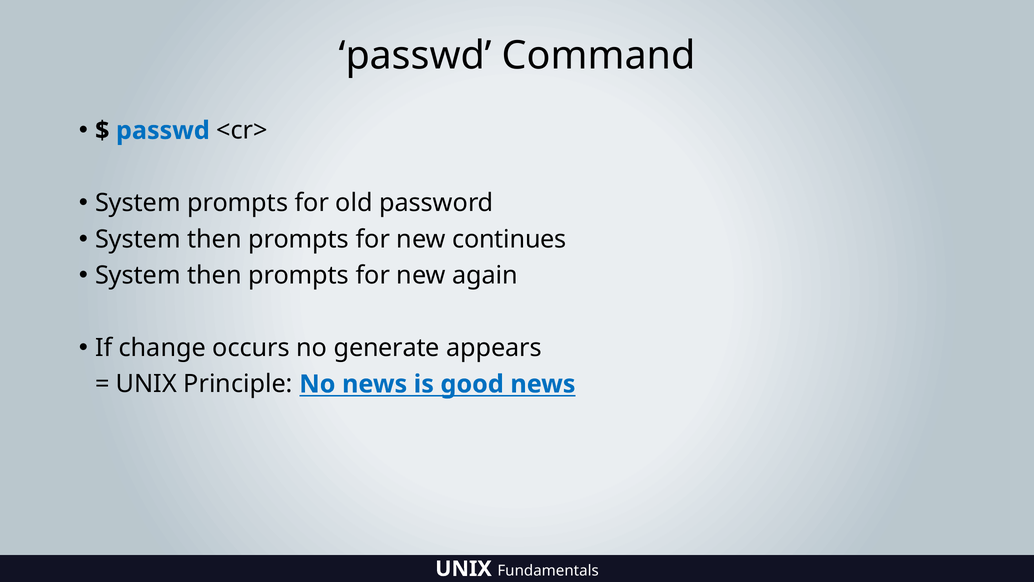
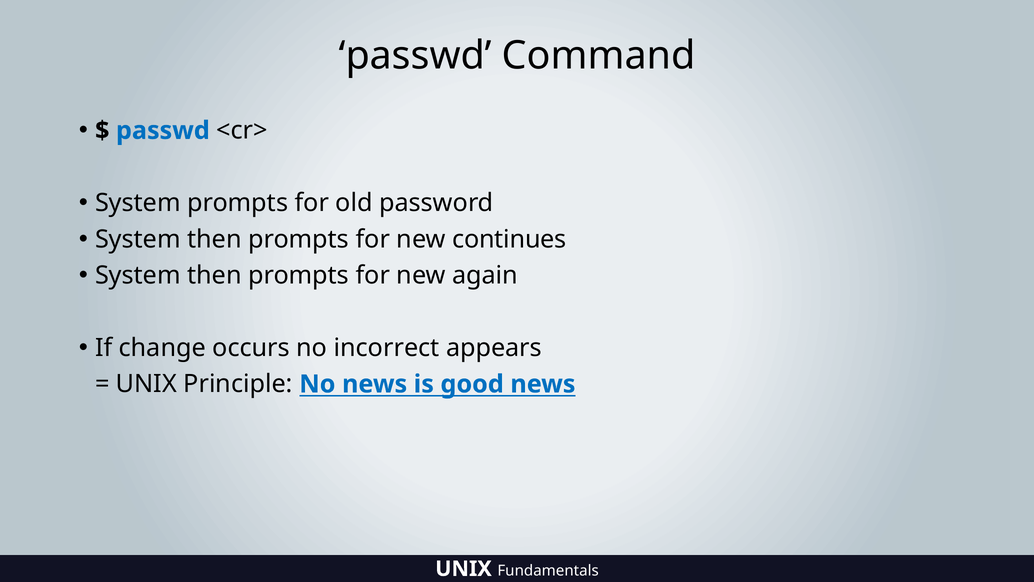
generate: generate -> incorrect
